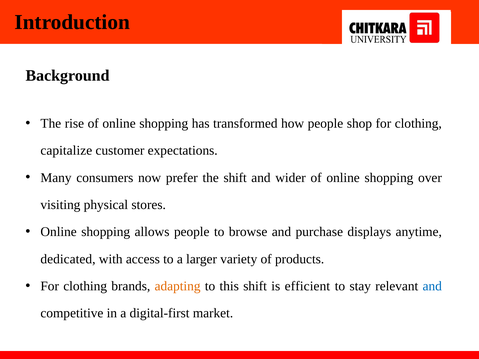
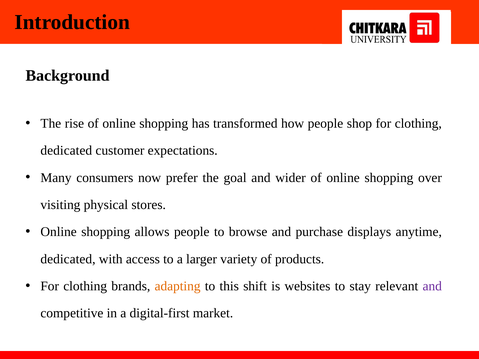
capitalize at (66, 151): capitalize -> dedicated
the shift: shift -> goal
efficient: efficient -> websites
and at (432, 286) colour: blue -> purple
